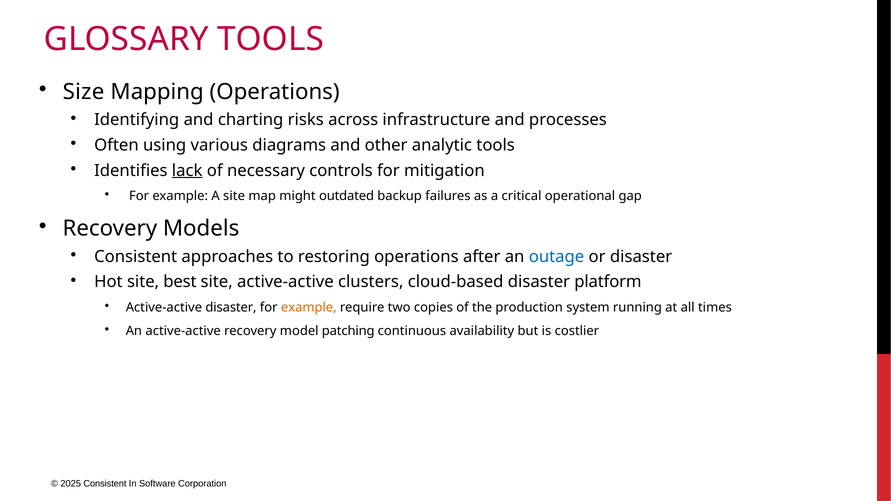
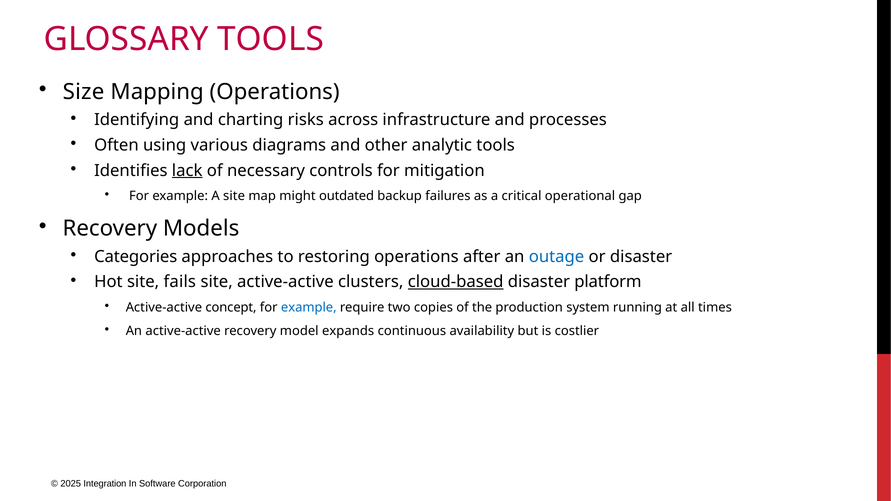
Consistent at (136, 257): Consistent -> Categories
best: best -> fails
cloud-based underline: none -> present
Active-active disaster: disaster -> concept
example at (309, 307) colour: orange -> blue
patching: patching -> expands
2025 Consistent: Consistent -> Integration
